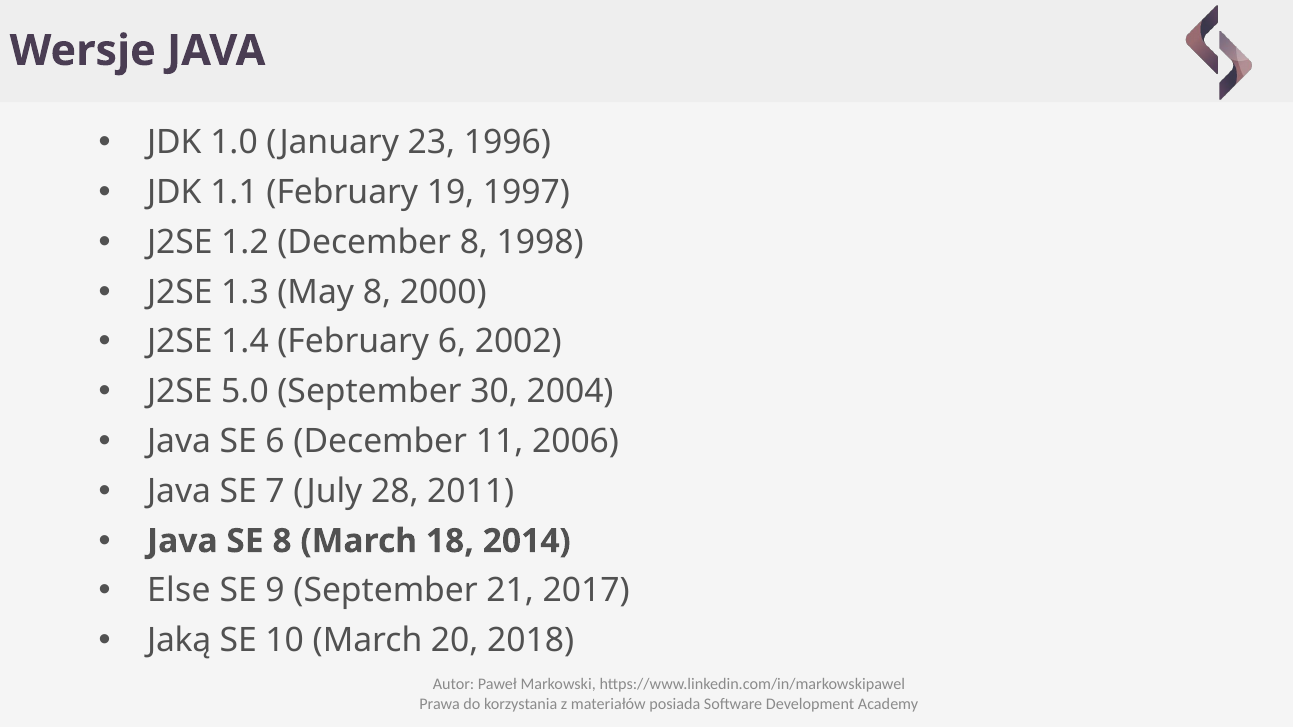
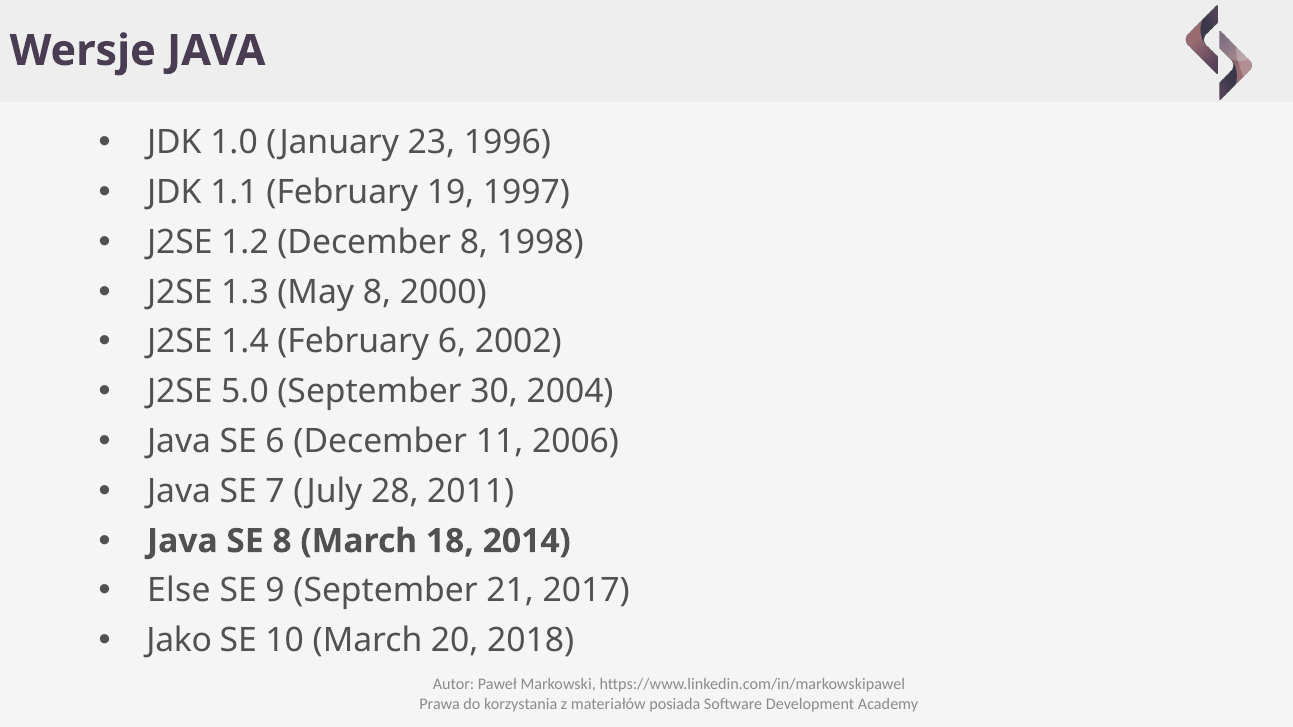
Jaką: Jaką -> Jako
